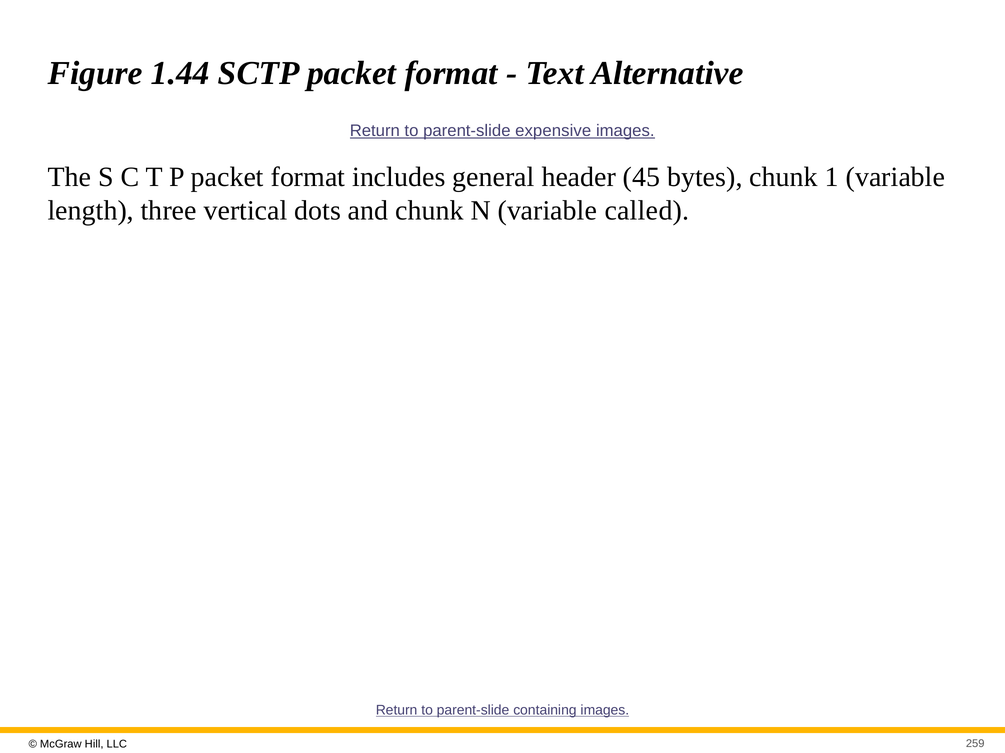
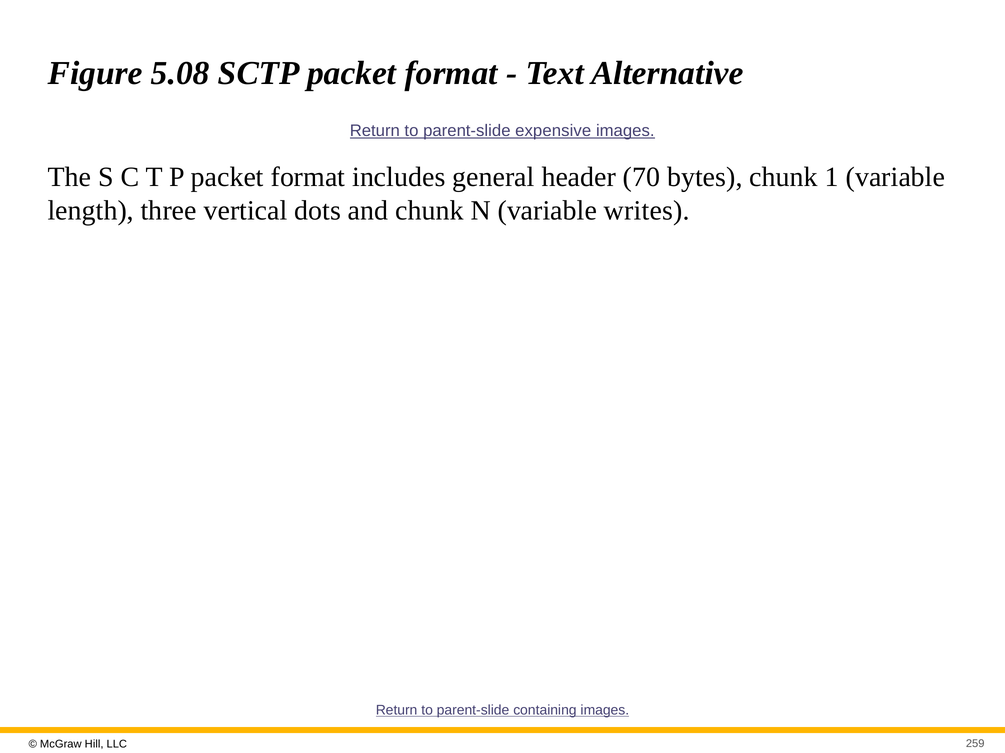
1.44: 1.44 -> 5.08
45: 45 -> 70
called: called -> writes
